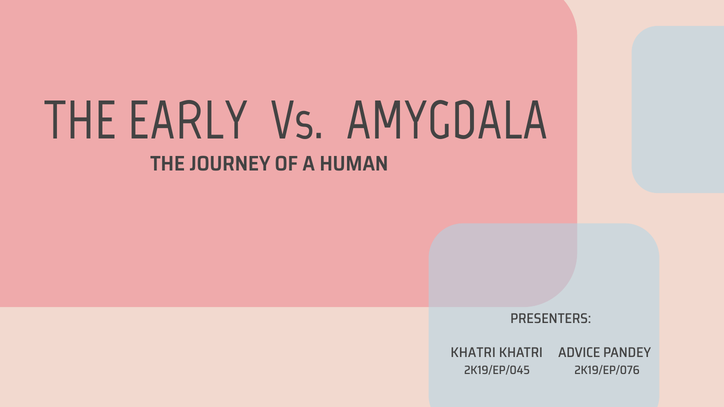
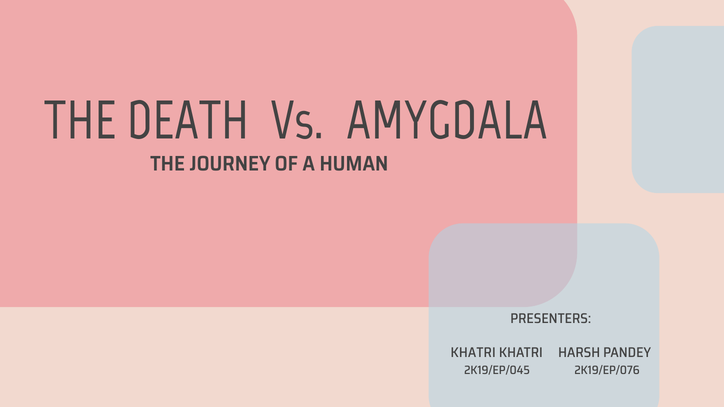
EARLY: EARLY -> DEATH
ADVICE: ADVICE -> HARSH
